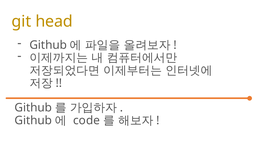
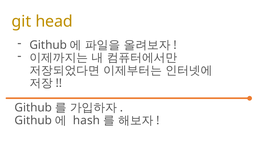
code: code -> hash
